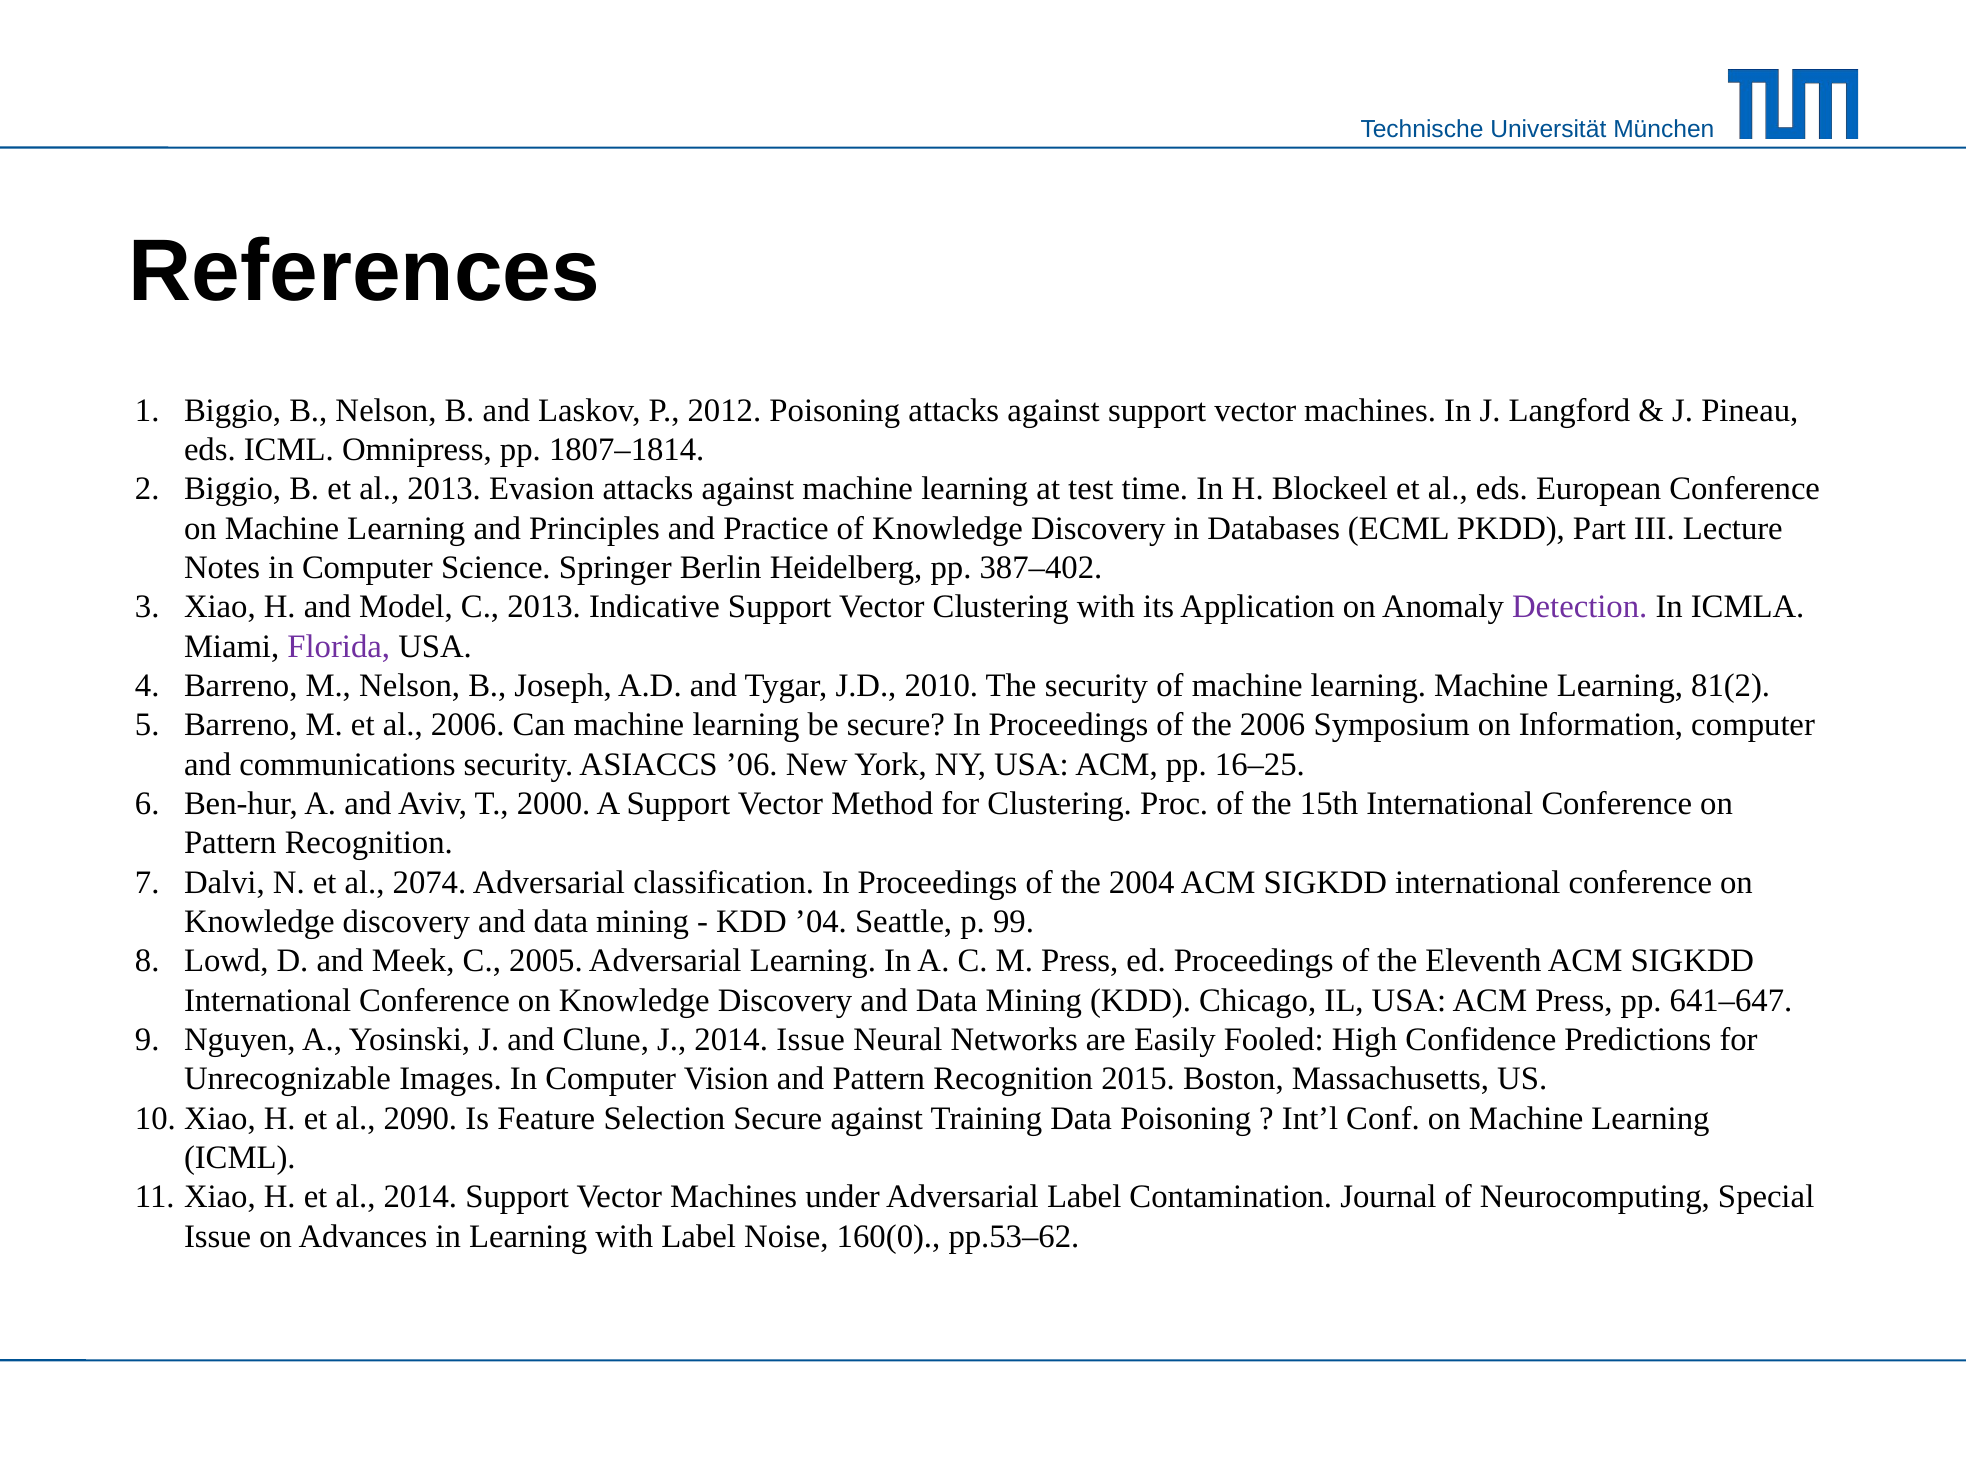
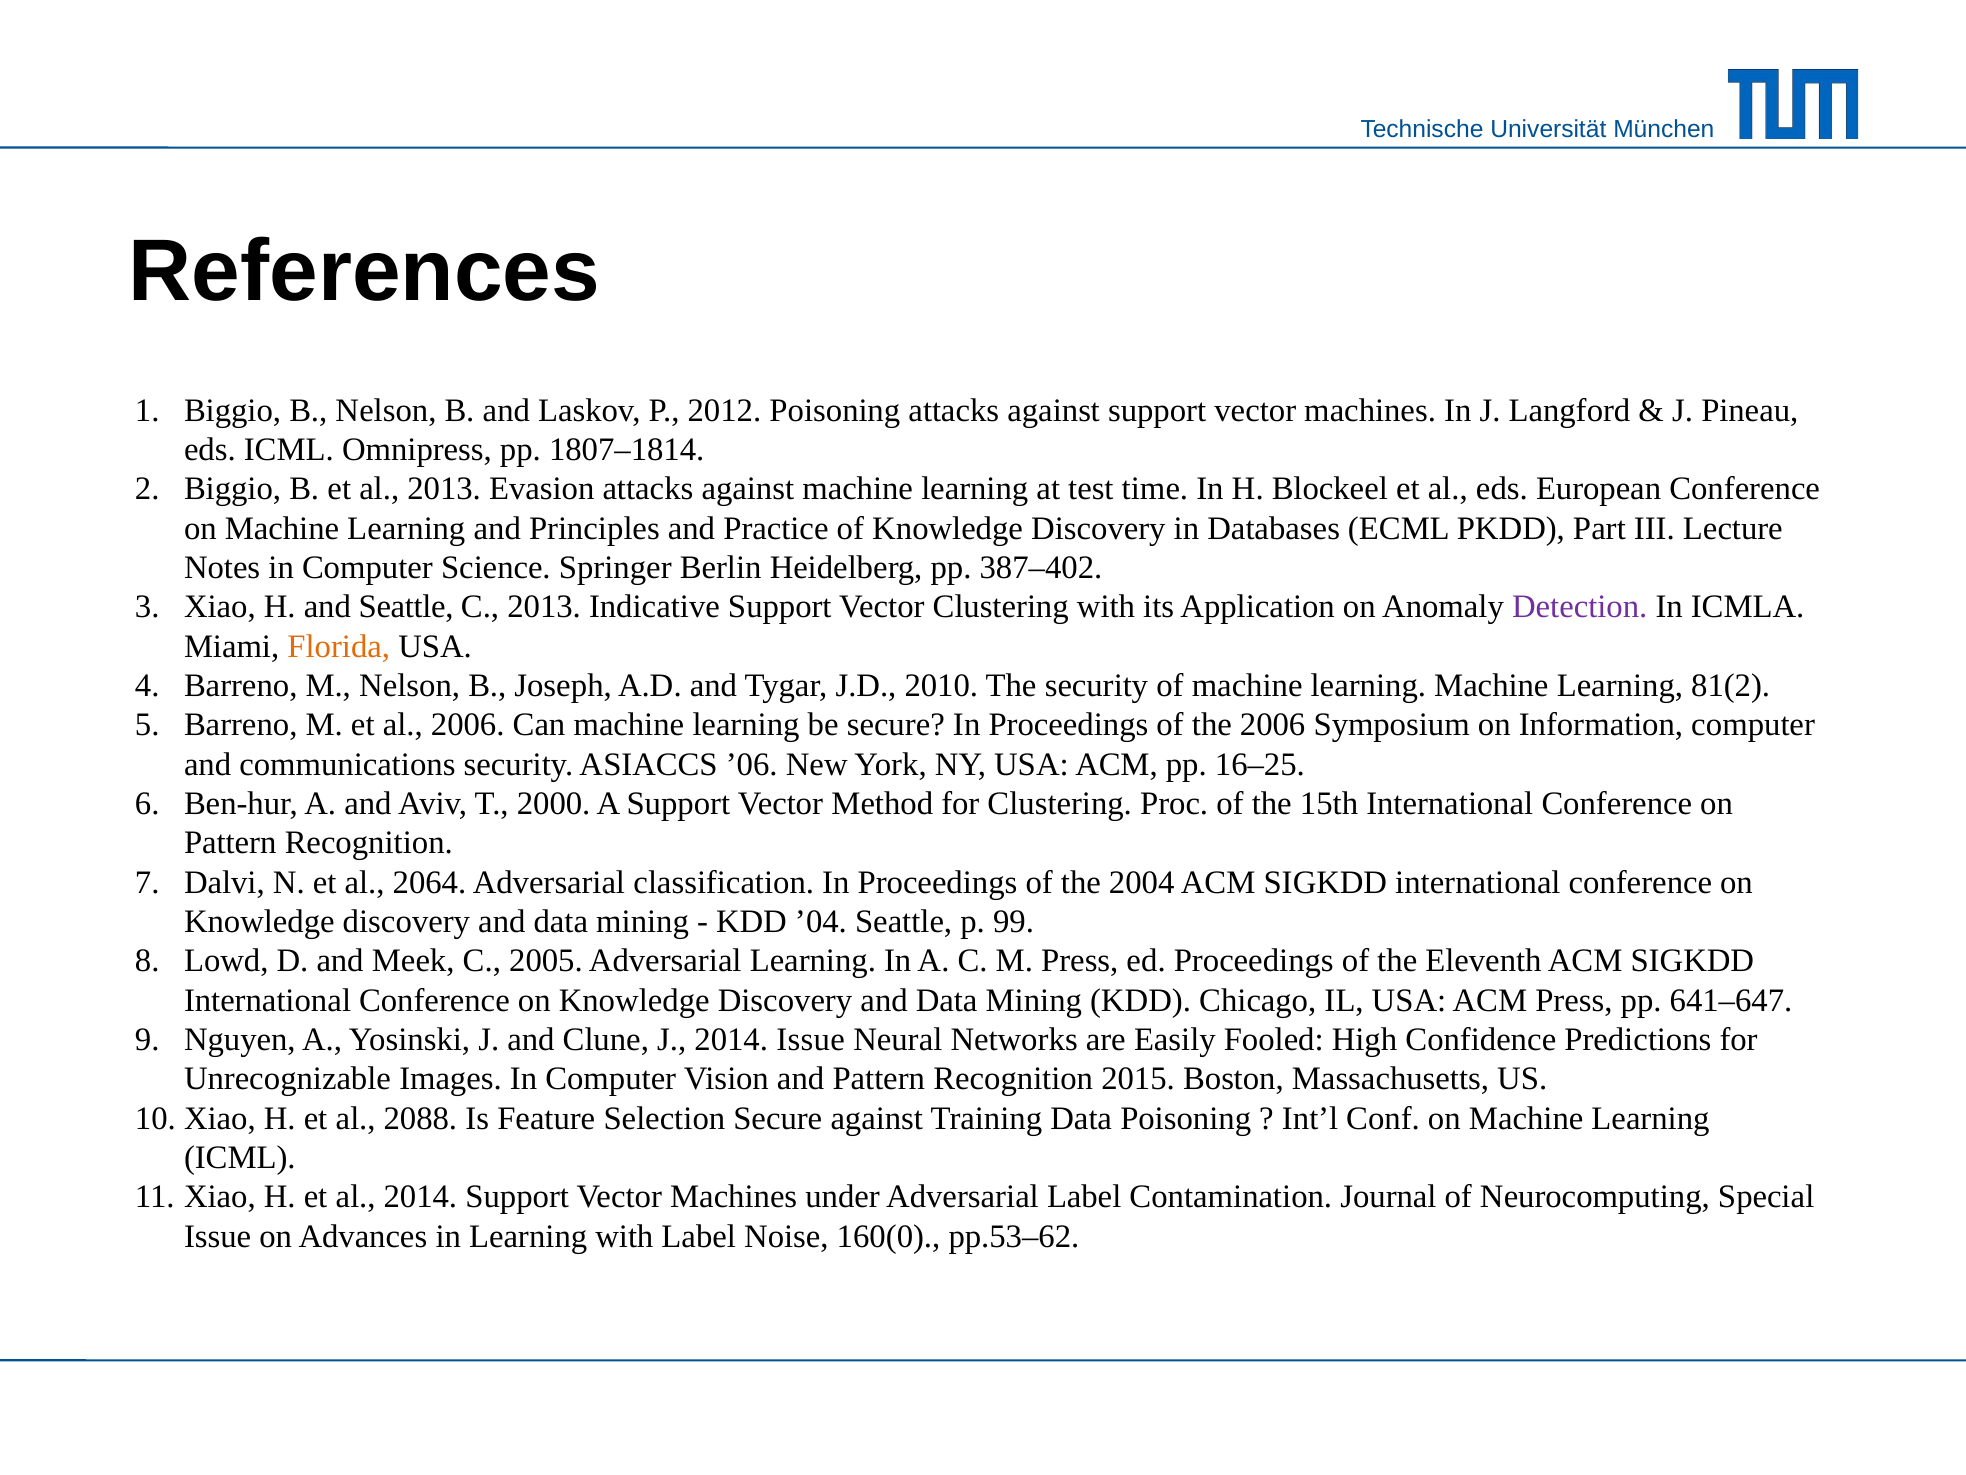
and Model: Model -> Seattle
Florida colour: purple -> orange
2074: 2074 -> 2064
2090: 2090 -> 2088
